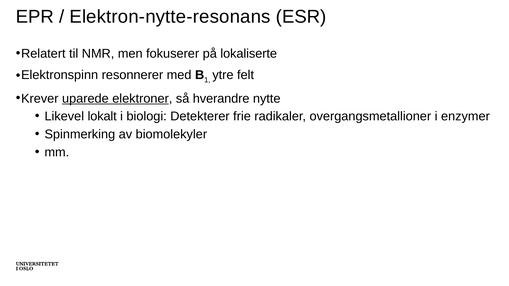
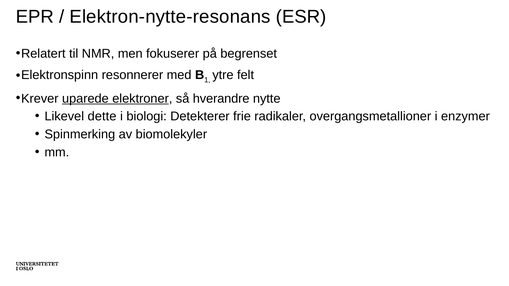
lokaliserte: lokaliserte -> begrenset
lokalt: lokalt -> dette
